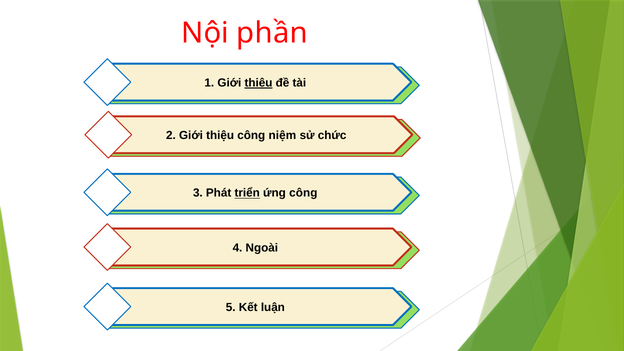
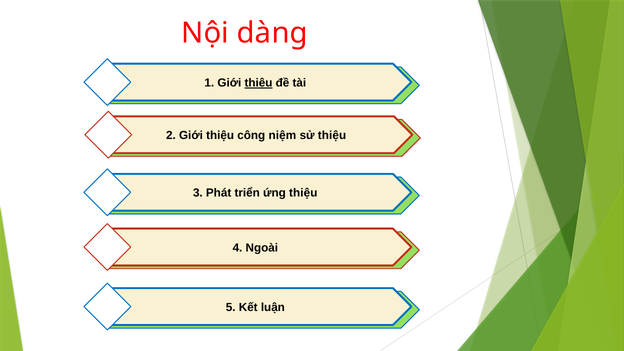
phần: phần -> dàng
sử chức: chức -> thiệu
triển underline: present -> none
ứng công: công -> thiệu
